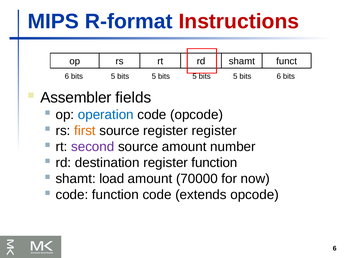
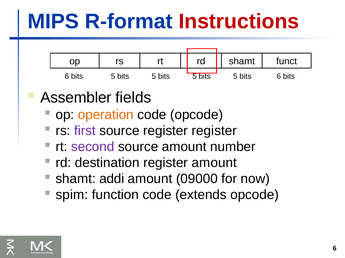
operation colour: blue -> orange
first colour: orange -> purple
register function: function -> amount
load: load -> addi
70000: 70000 -> 09000
code at (72, 195): code -> spim
